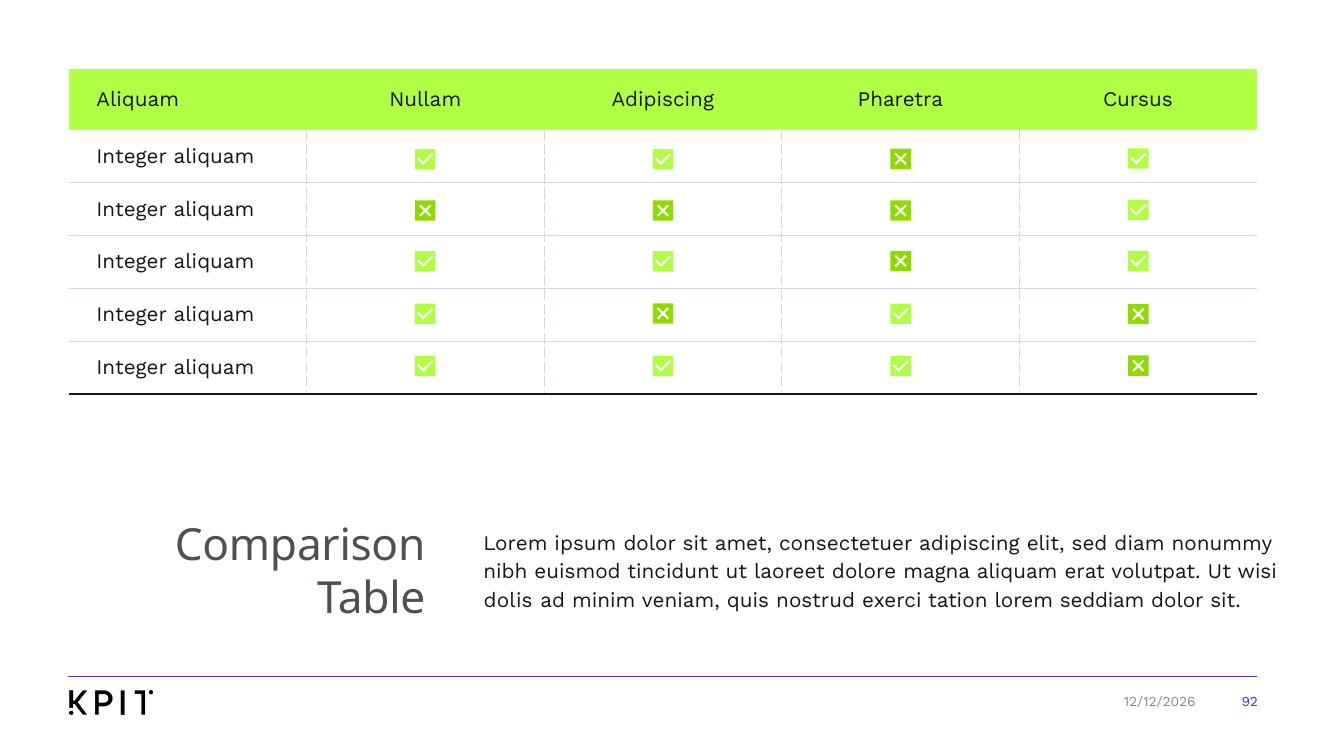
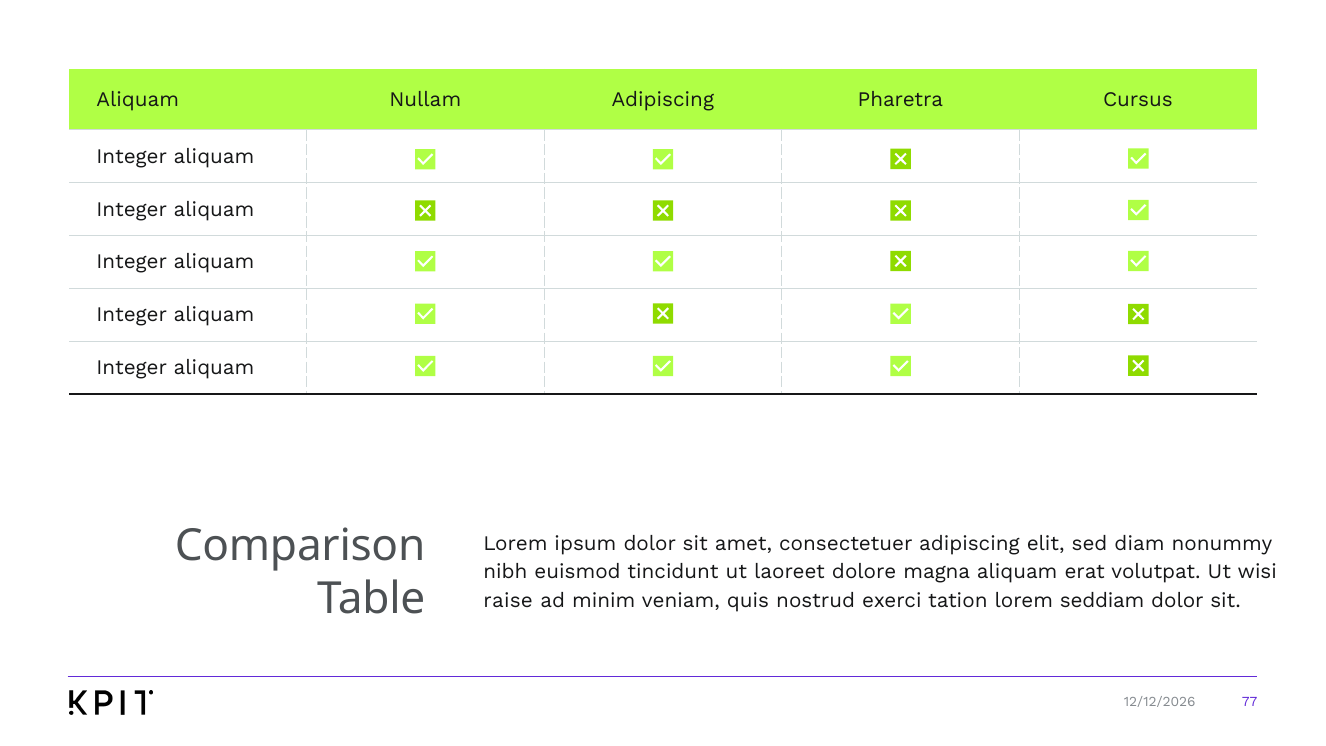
dolis: dolis -> raise
92: 92 -> 77
